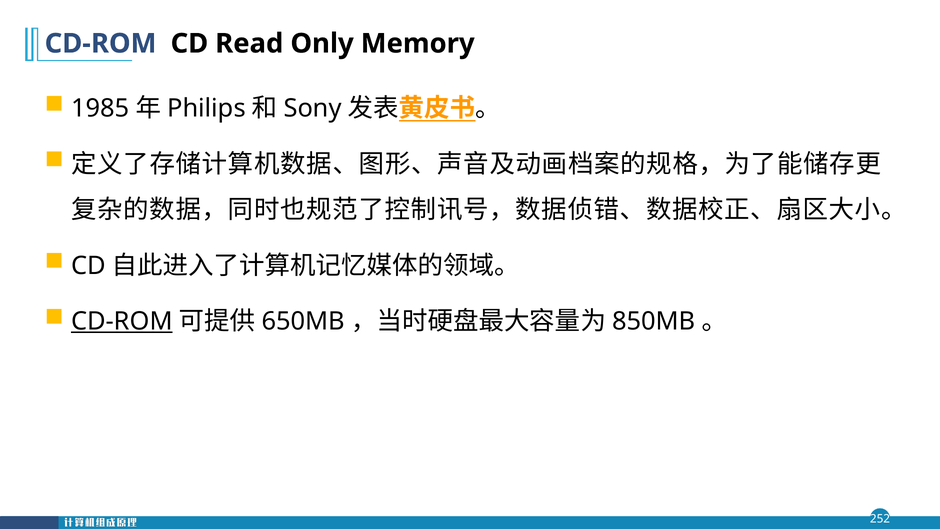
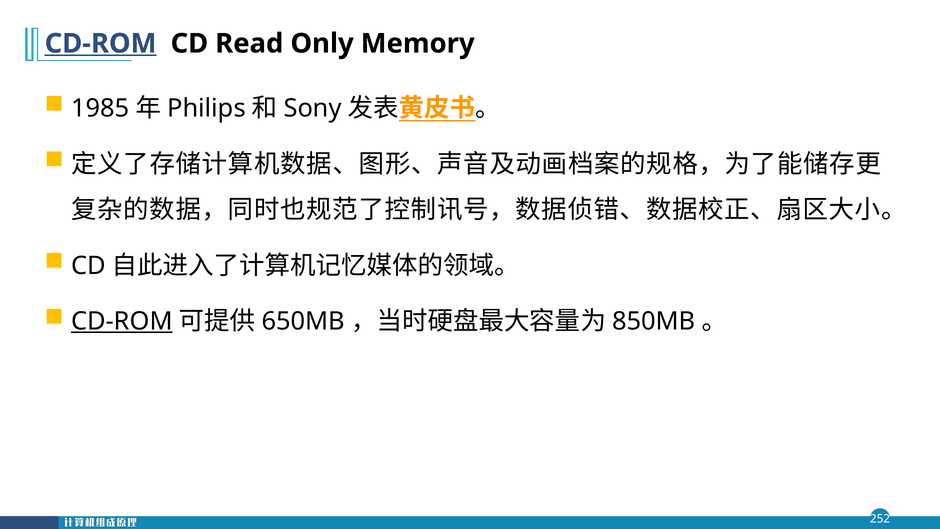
CD-ROM at (101, 44) underline: none -> present
